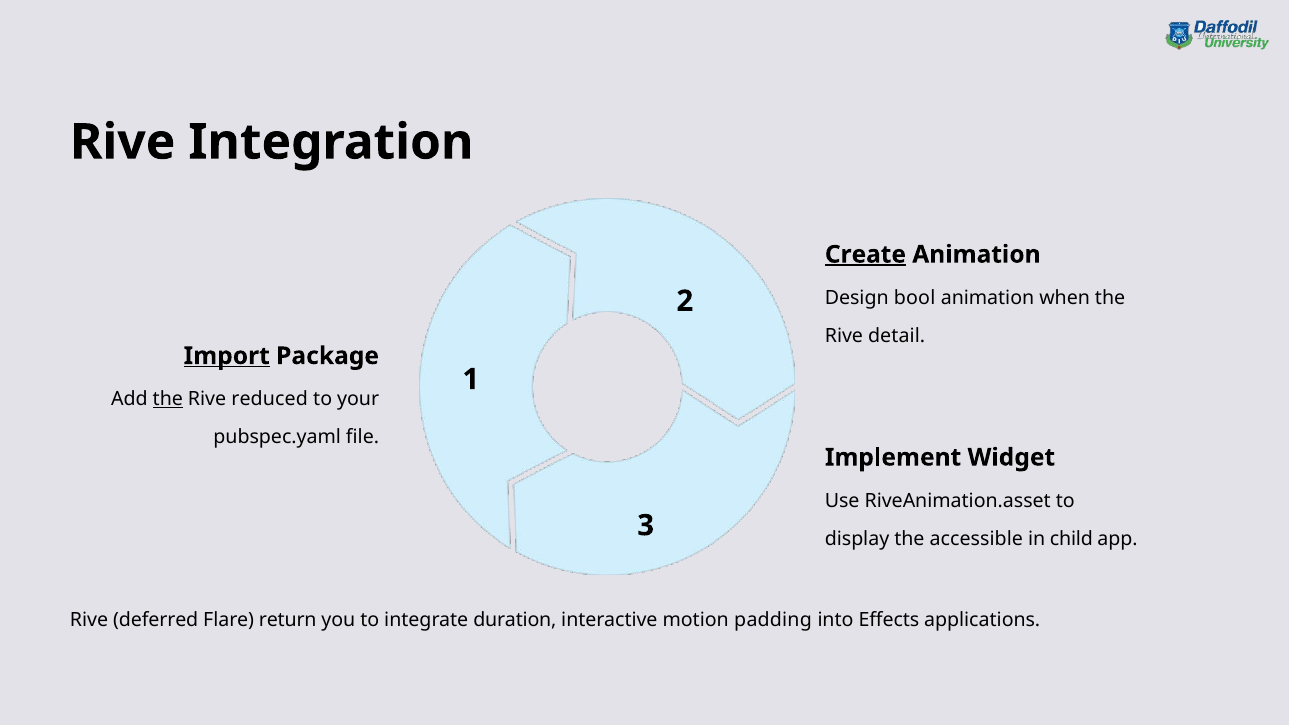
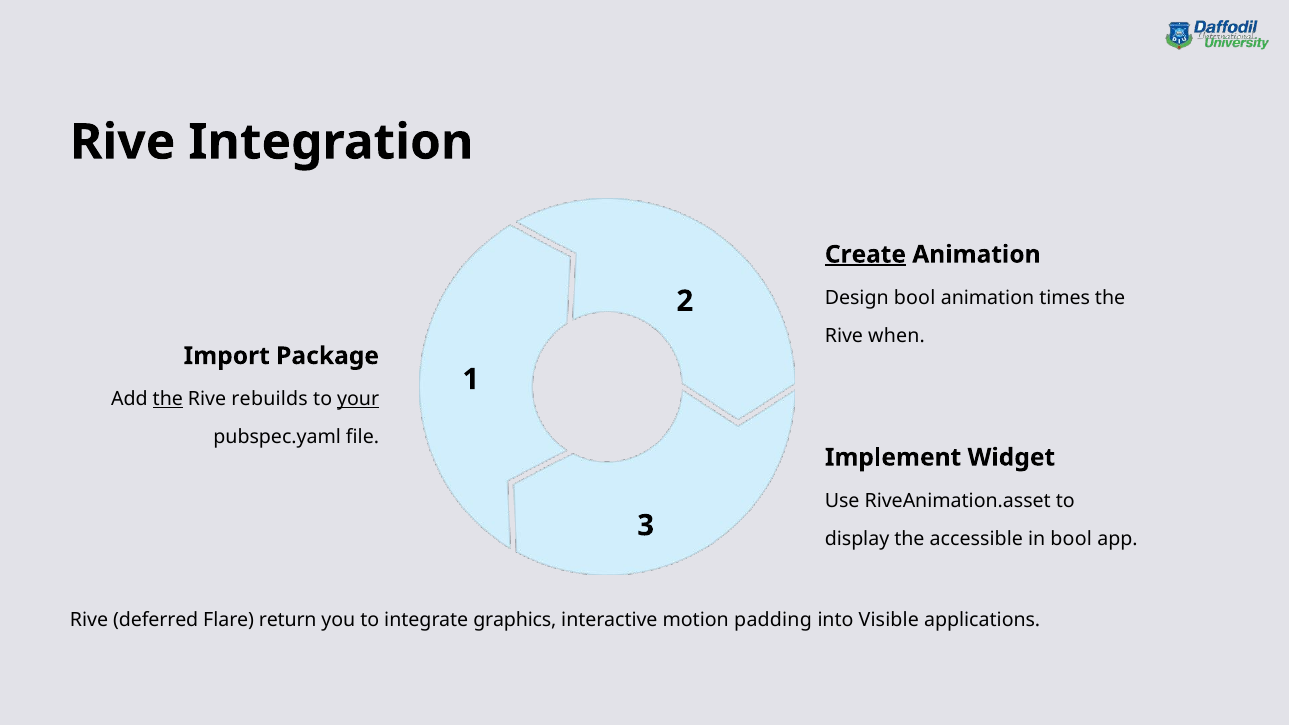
when: when -> times
detail: detail -> when
Import underline: present -> none
reduced: reduced -> rebuilds
your underline: none -> present
in child: child -> bool
duration: duration -> graphics
Effects: Effects -> Visible
